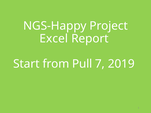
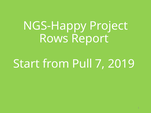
Excel: Excel -> Rows
